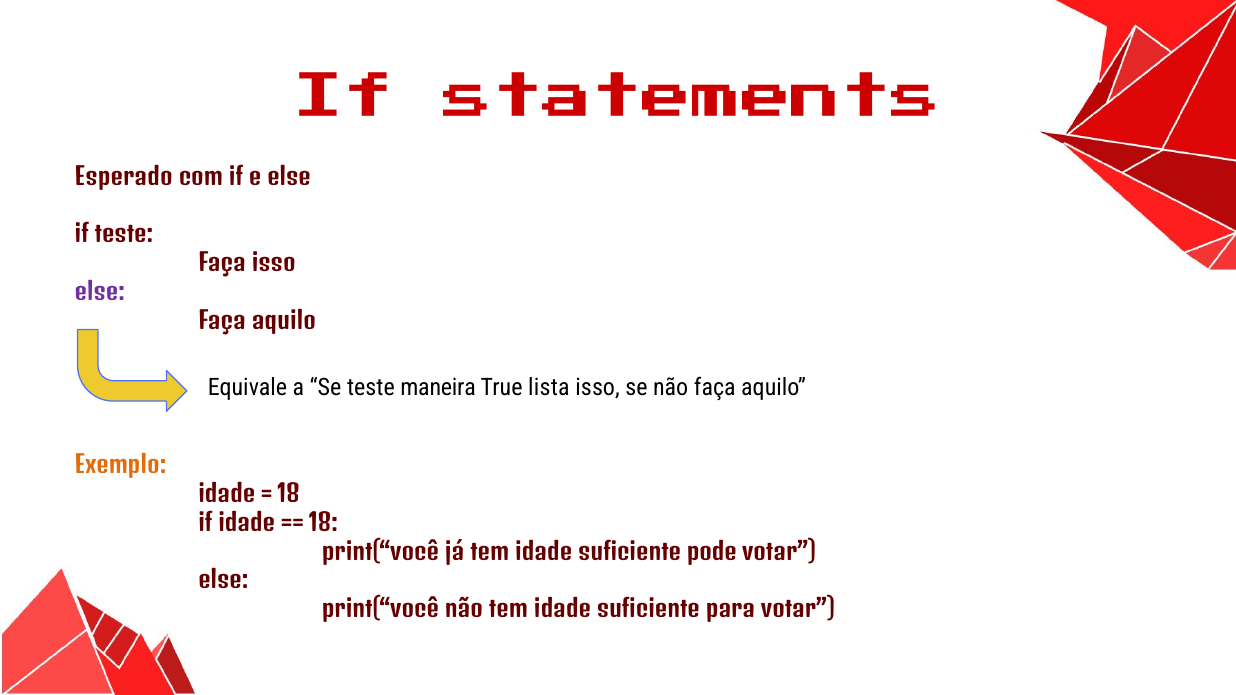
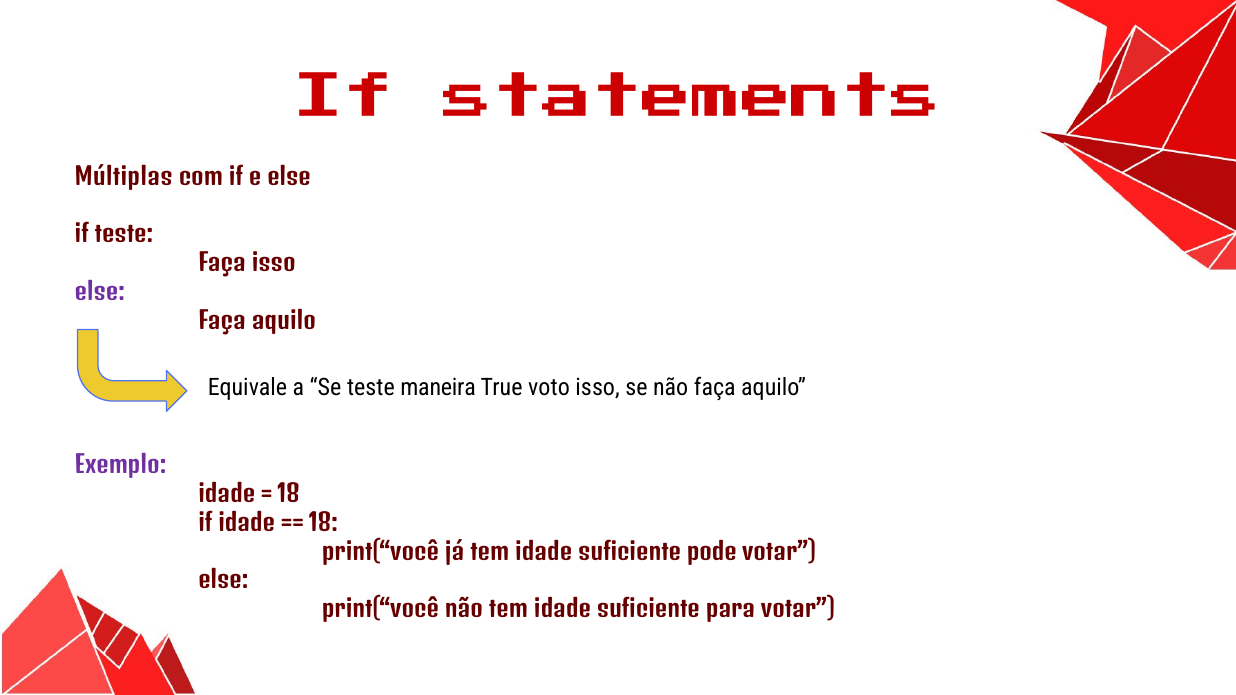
Esperado: Esperado -> Múltiplas
lista: lista -> voto
Exemplo colour: orange -> purple
